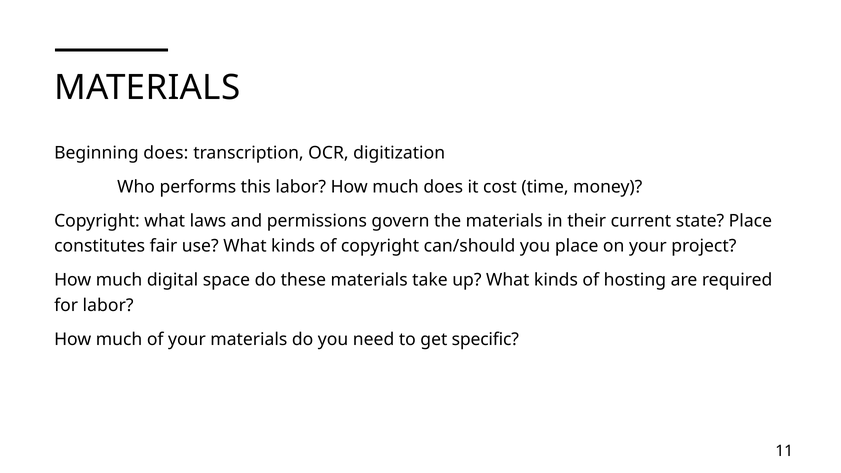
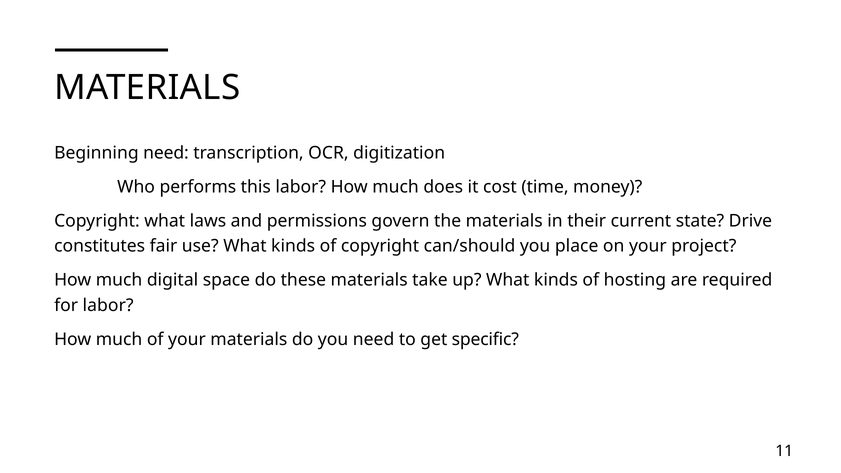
Beginning does: does -> need
state Place: Place -> Drive
